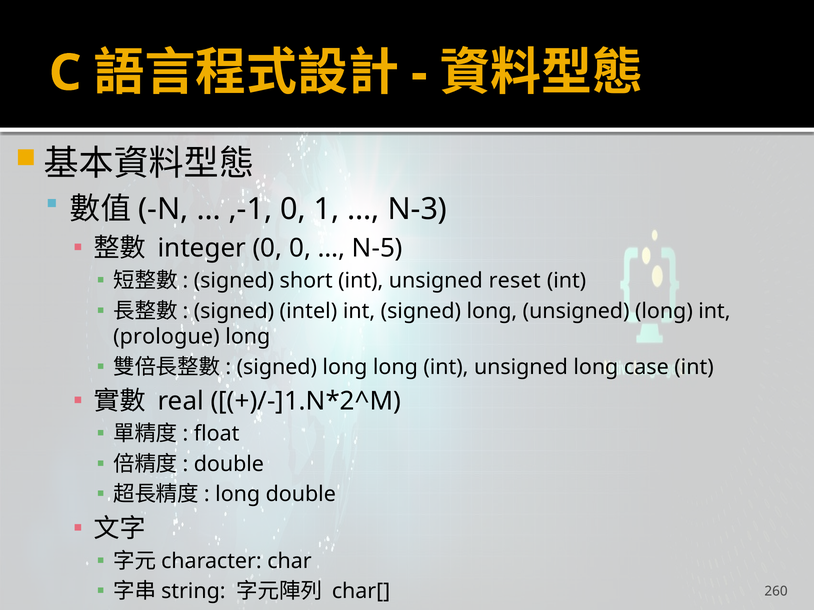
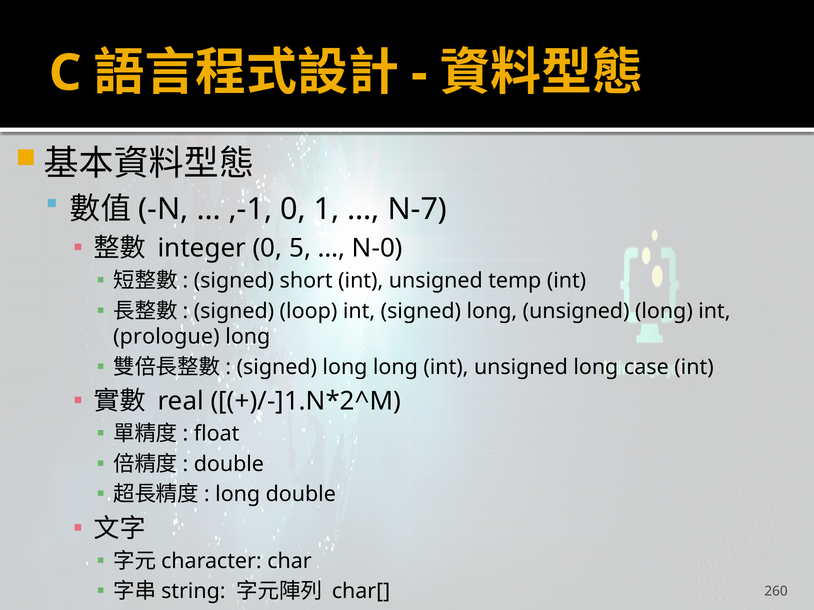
N-3: N-3 -> N-7
0 0: 0 -> 5
N-5: N-5 -> N-0
reset: reset -> temp
intel: intel -> loop
